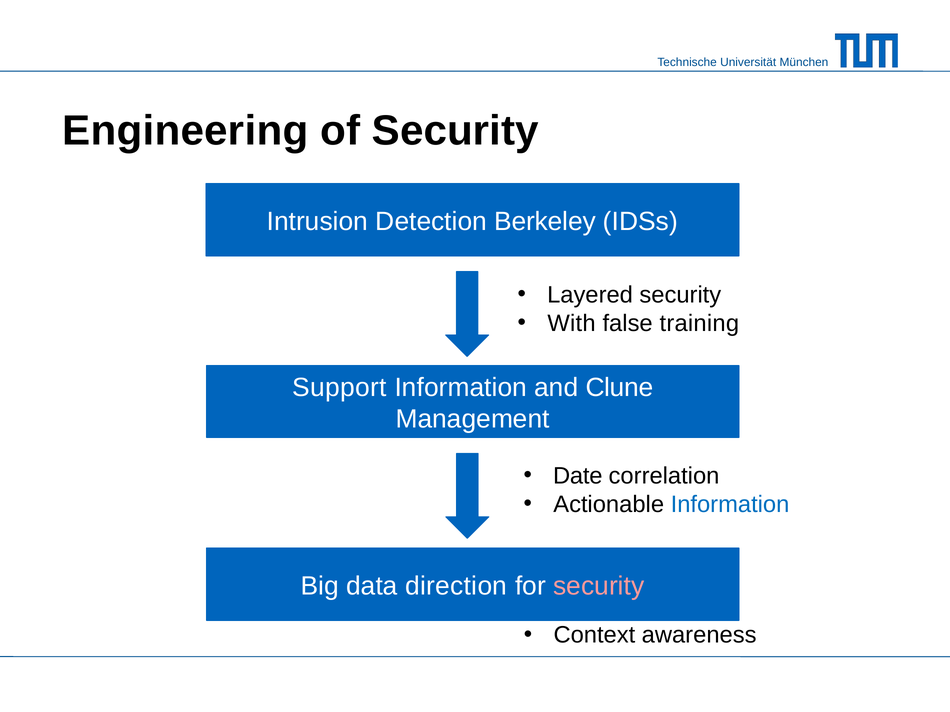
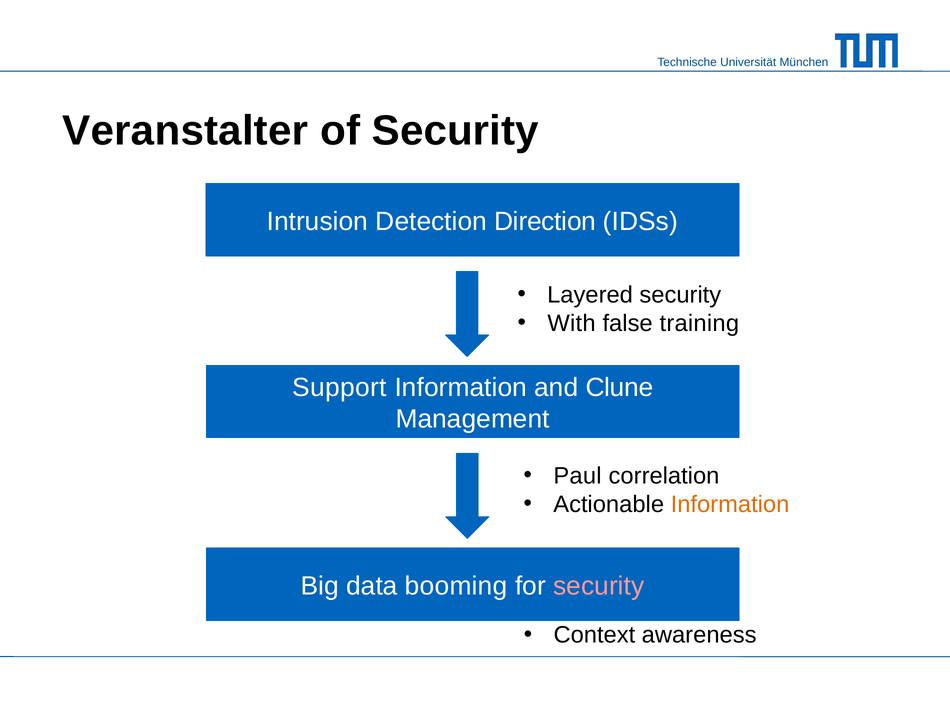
Engineering: Engineering -> Veranstalter
Berkeley: Berkeley -> Direction
Date: Date -> Paul
Information at (730, 505) colour: blue -> orange
direction: direction -> booming
